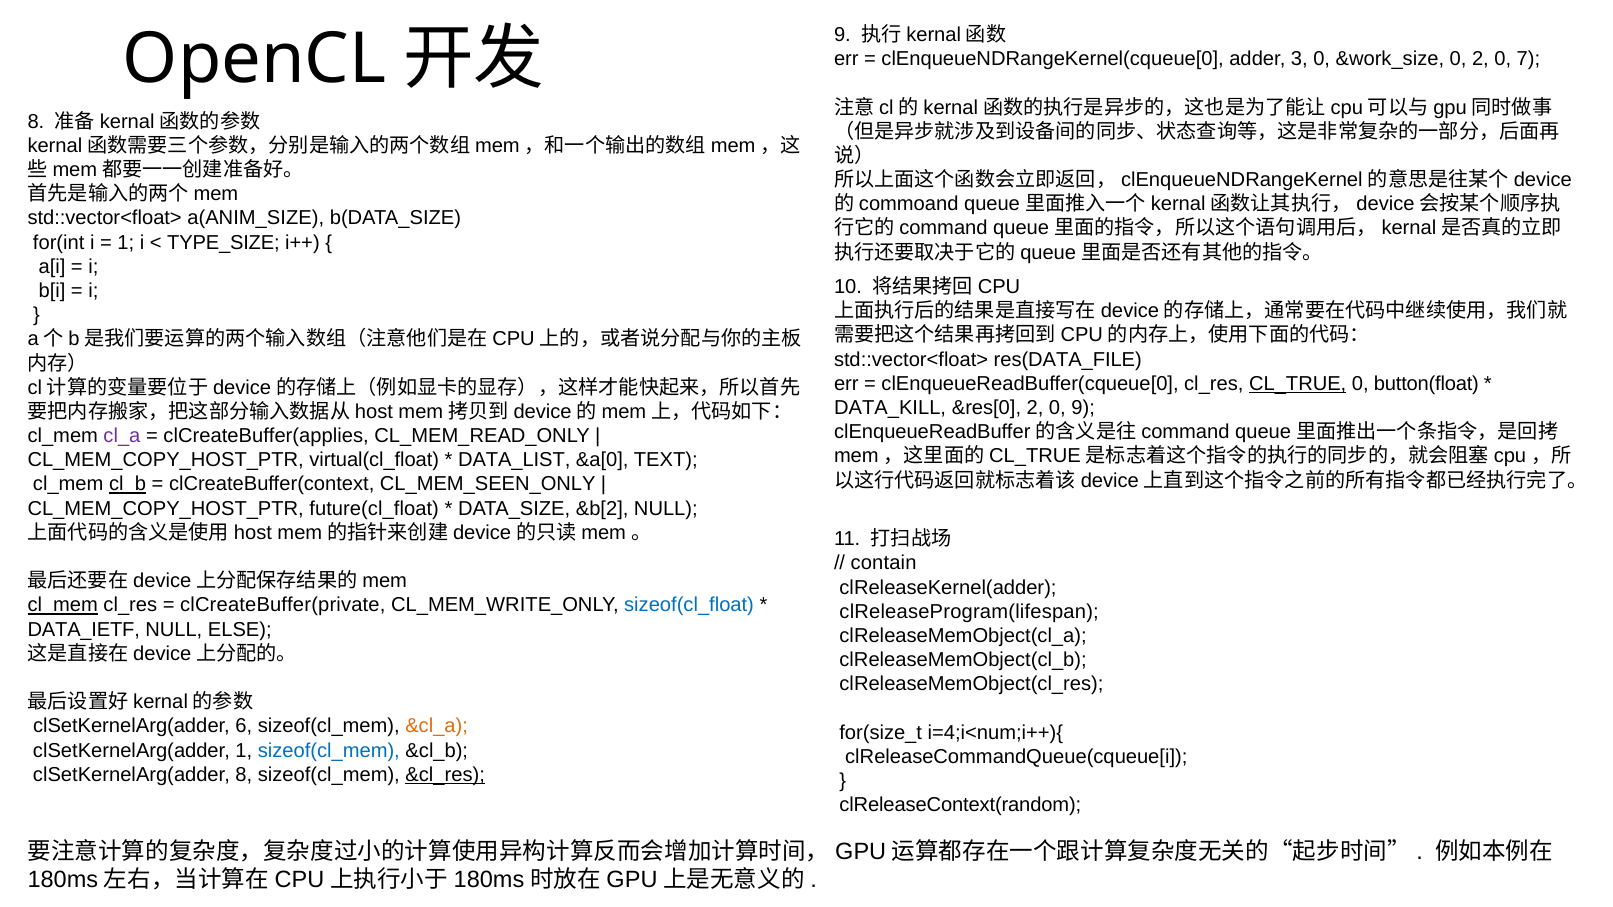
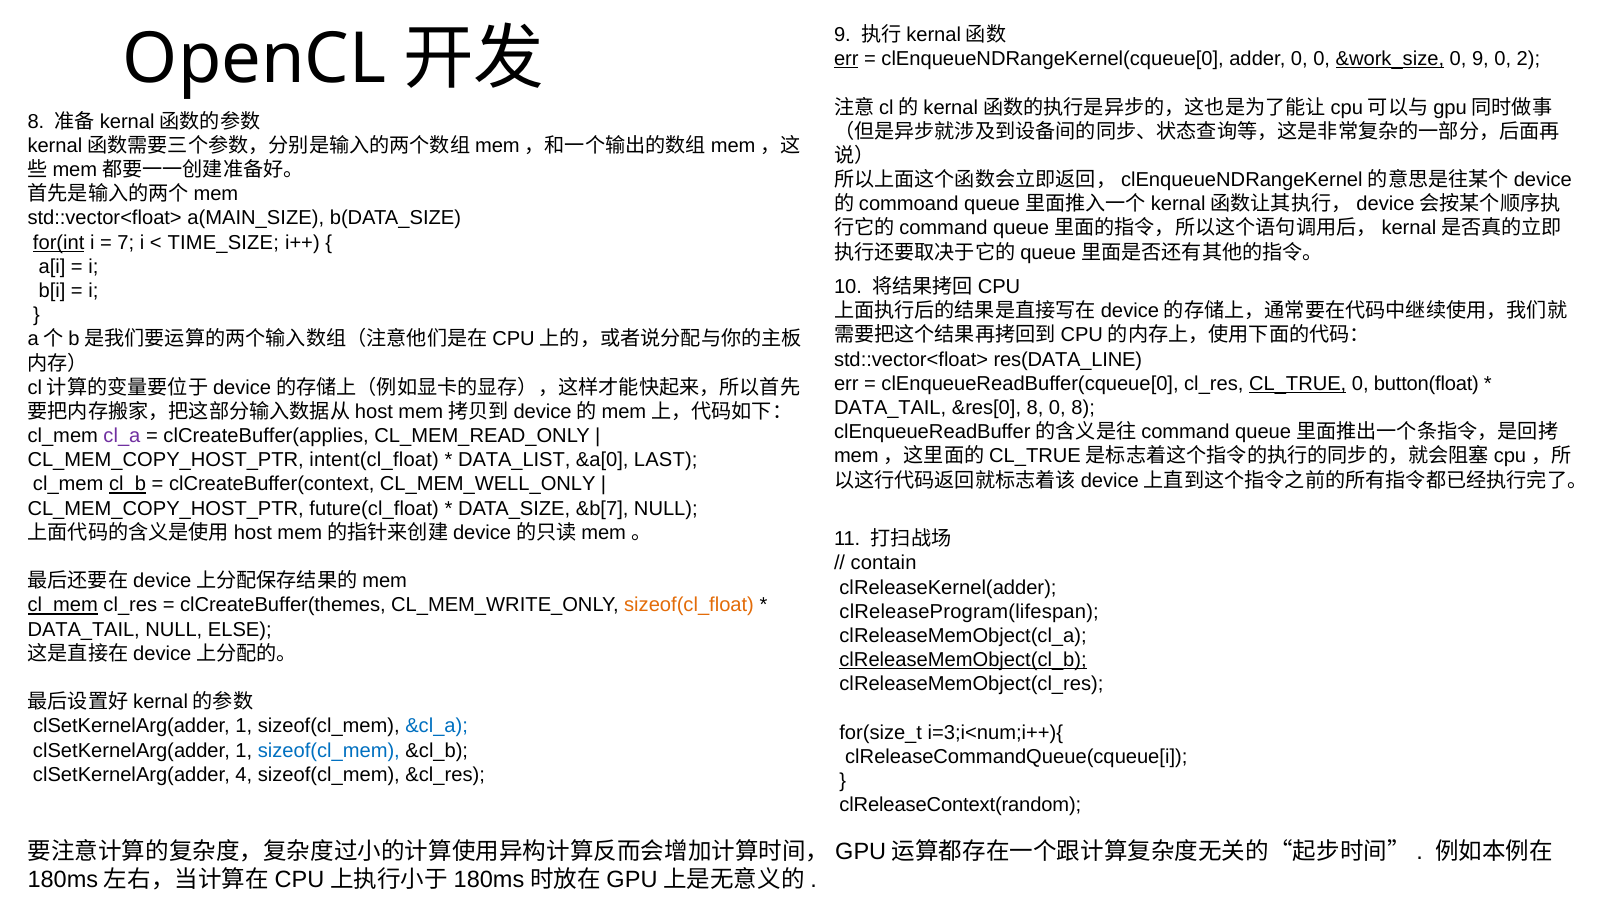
err at (846, 59) underline: none -> present
adder 3: 3 -> 0
&work_size underline: none -> present
0 2: 2 -> 9
7: 7 -> 2
a(ANIM_SIZE: a(ANIM_SIZE -> a(MAIN_SIZE
for(int underline: none -> present
1 at (126, 243): 1 -> 7
TYPE_SIZE: TYPE_SIZE -> TIME_SIZE
res(DATA_FILE: res(DATA_FILE -> res(DATA_LINE
DATA_KILL at (890, 408): DATA_KILL -> DATA_TAIL
&res[0 2: 2 -> 8
0 9: 9 -> 8
virtual(cl_float: virtual(cl_float -> intent(cl_float
TEXT: TEXT -> LAST
CL_MEM_SEEN_ONLY: CL_MEM_SEEN_ONLY -> CL_MEM_WELL_ONLY
&b[2: &b[2 -> &b[7
clCreateBuffer(private: clCreateBuffer(private -> clCreateBuffer(themes
sizeof(cl_float colour: blue -> orange
DATA_IETF at (84, 630): DATA_IETF -> DATA_TAIL
clReleaseMemObject(cl_b underline: none -> present
6 at (244, 726): 6 -> 1
&cl_a colour: orange -> blue
i=4;i<num;i++){: i=4;i<num;i++){ -> i=3;i<num;i++){
clSetKernelArg(adder 8: 8 -> 4
&cl_res underline: present -> none
